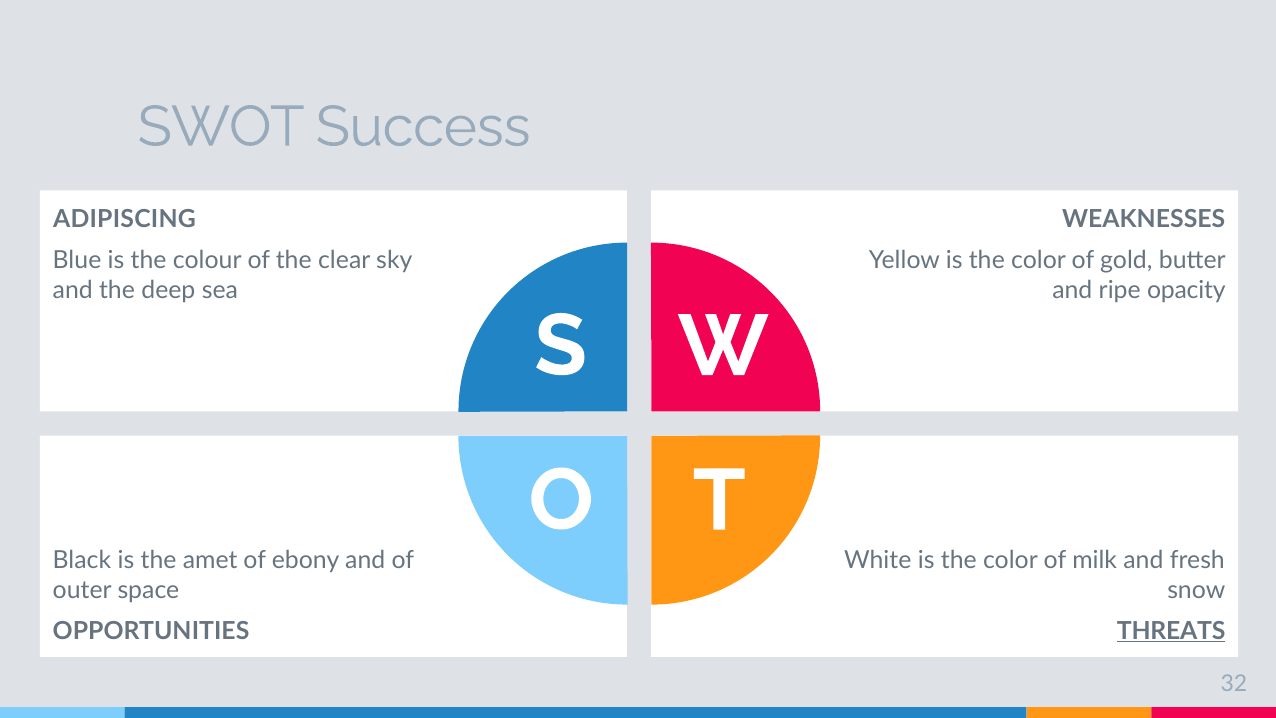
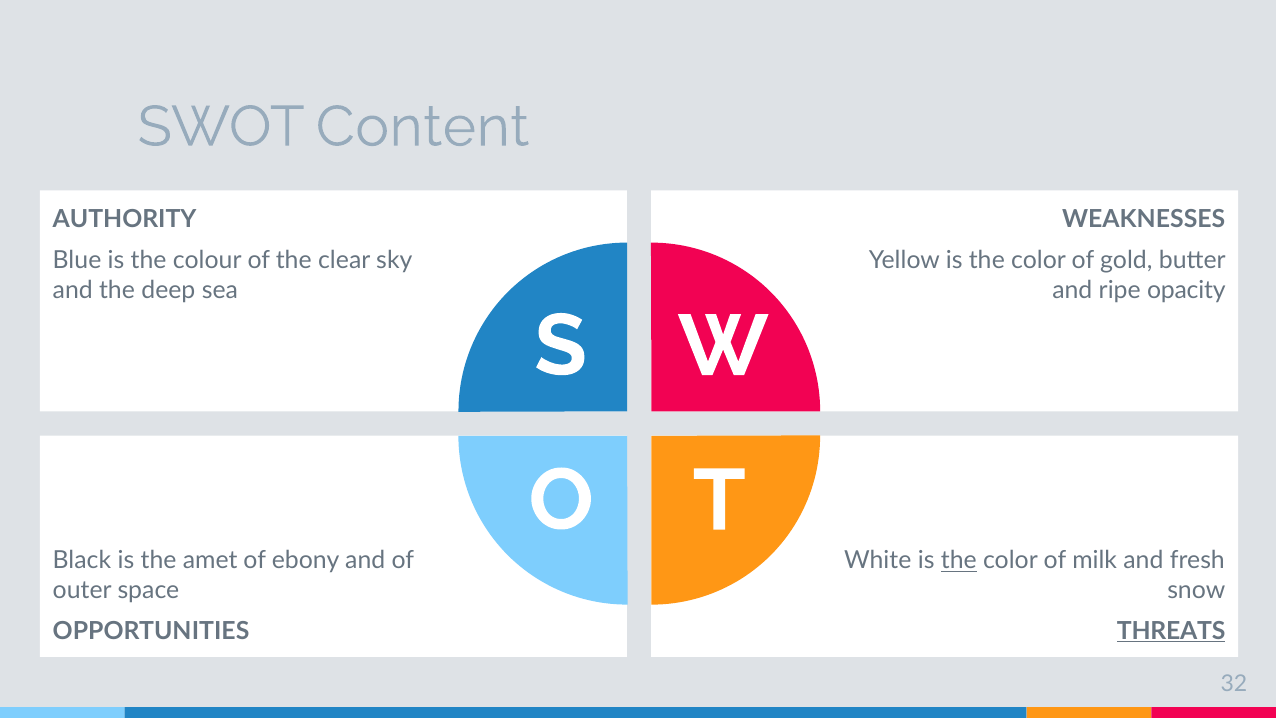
Success: Success -> Content
ADIPISCING: ADIPISCING -> AUTHORITY
the at (959, 561) underline: none -> present
